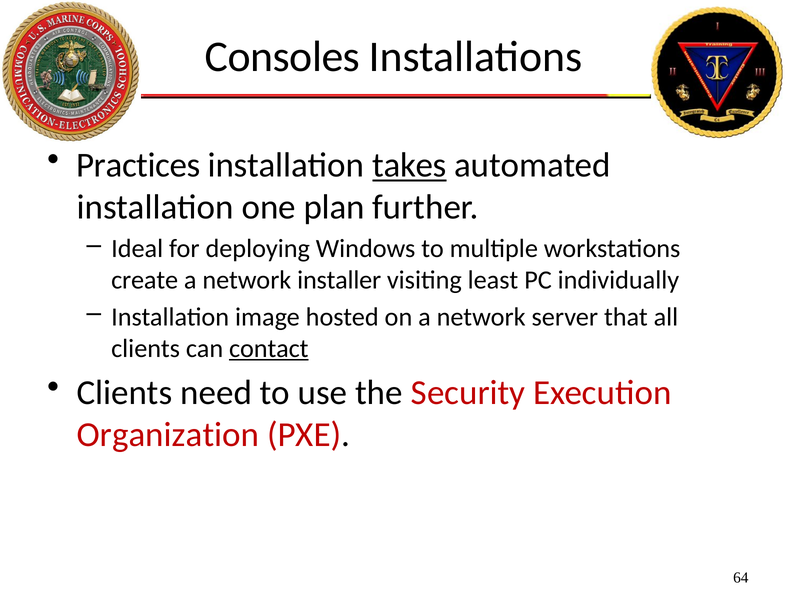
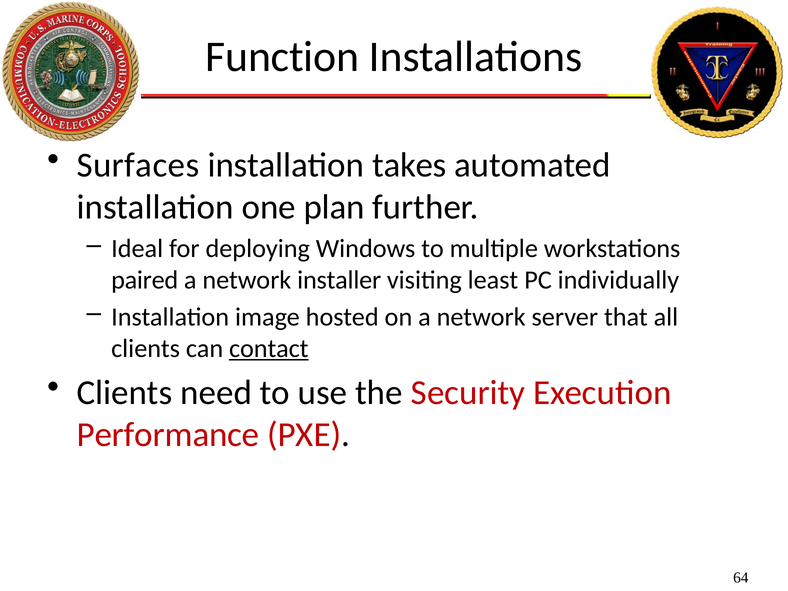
Consoles: Consoles -> Function
Practices: Practices -> Surfaces
takes underline: present -> none
create: create -> paired
Organization: Organization -> Performance
